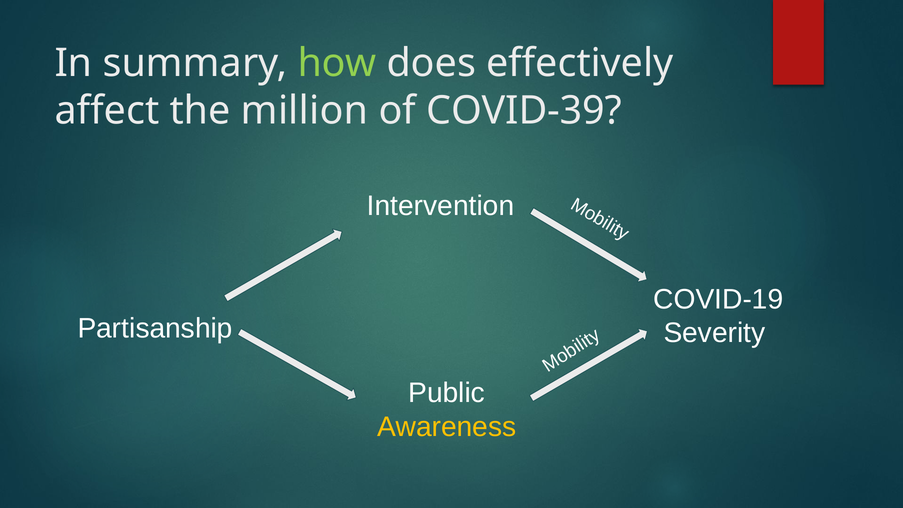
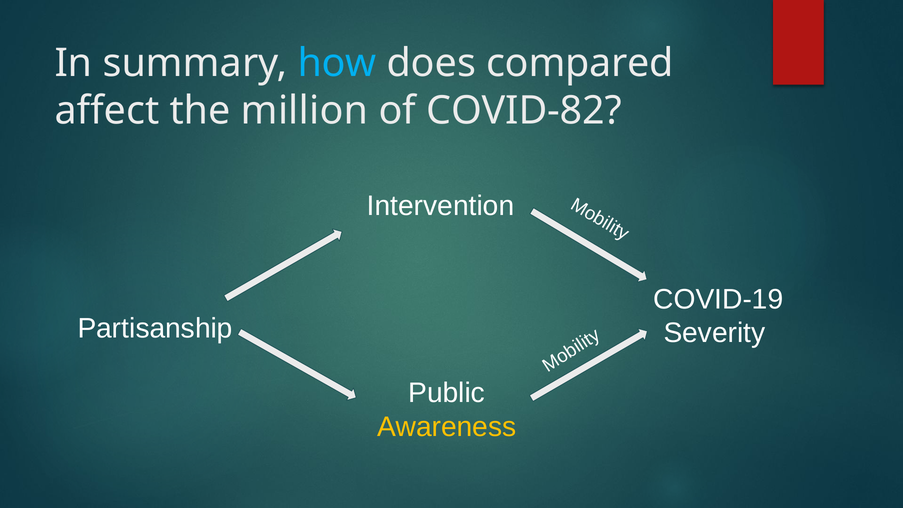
how colour: light green -> light blue
effectively: effectively -> compared
COVID-39: COVID-39 -> COVID-82
